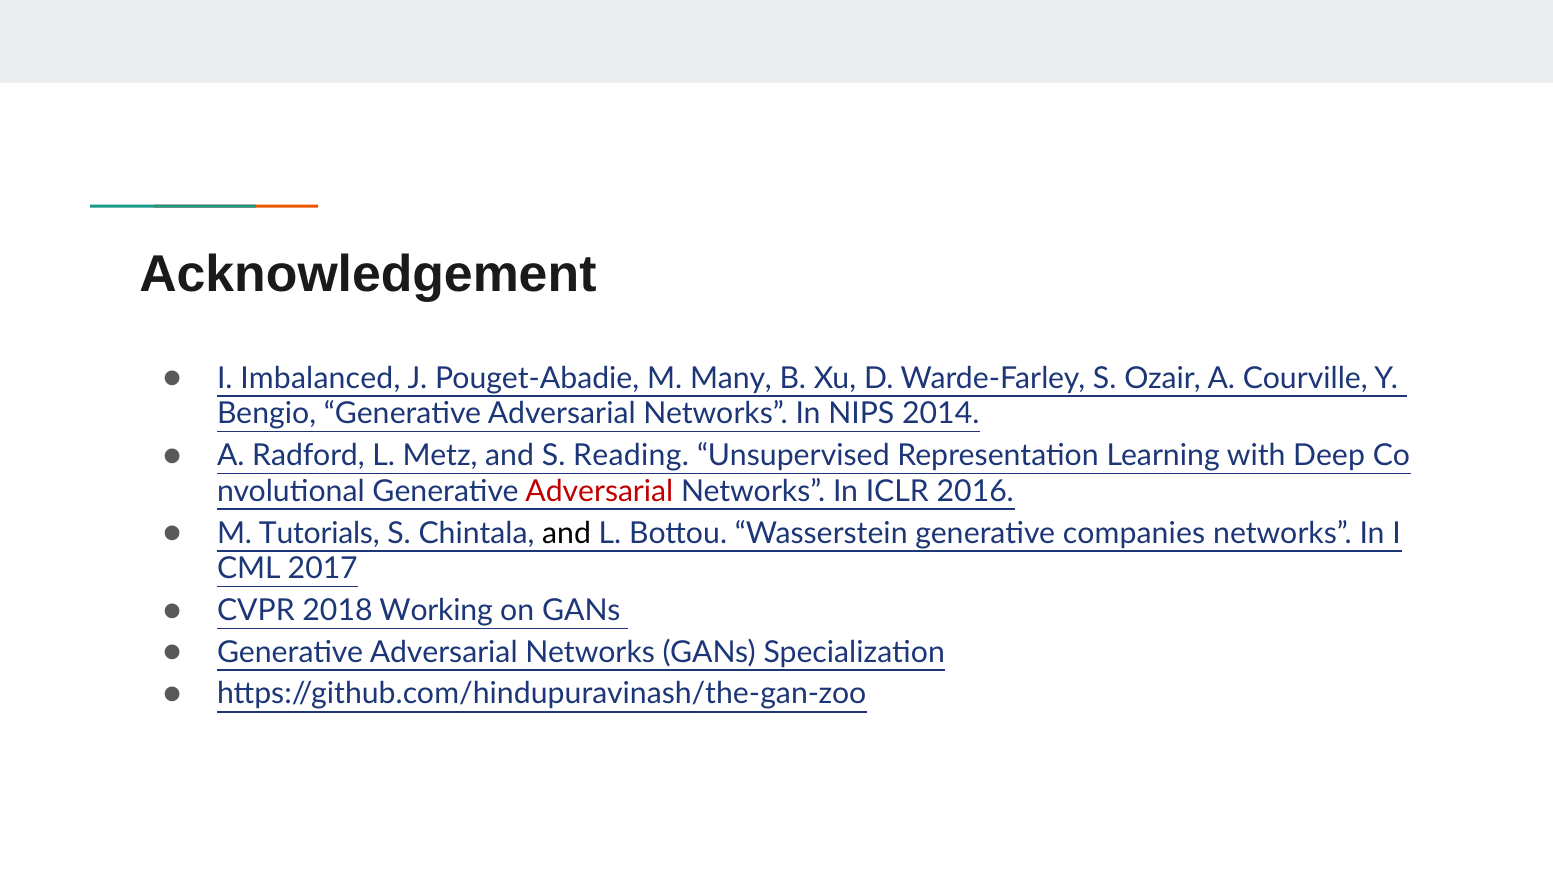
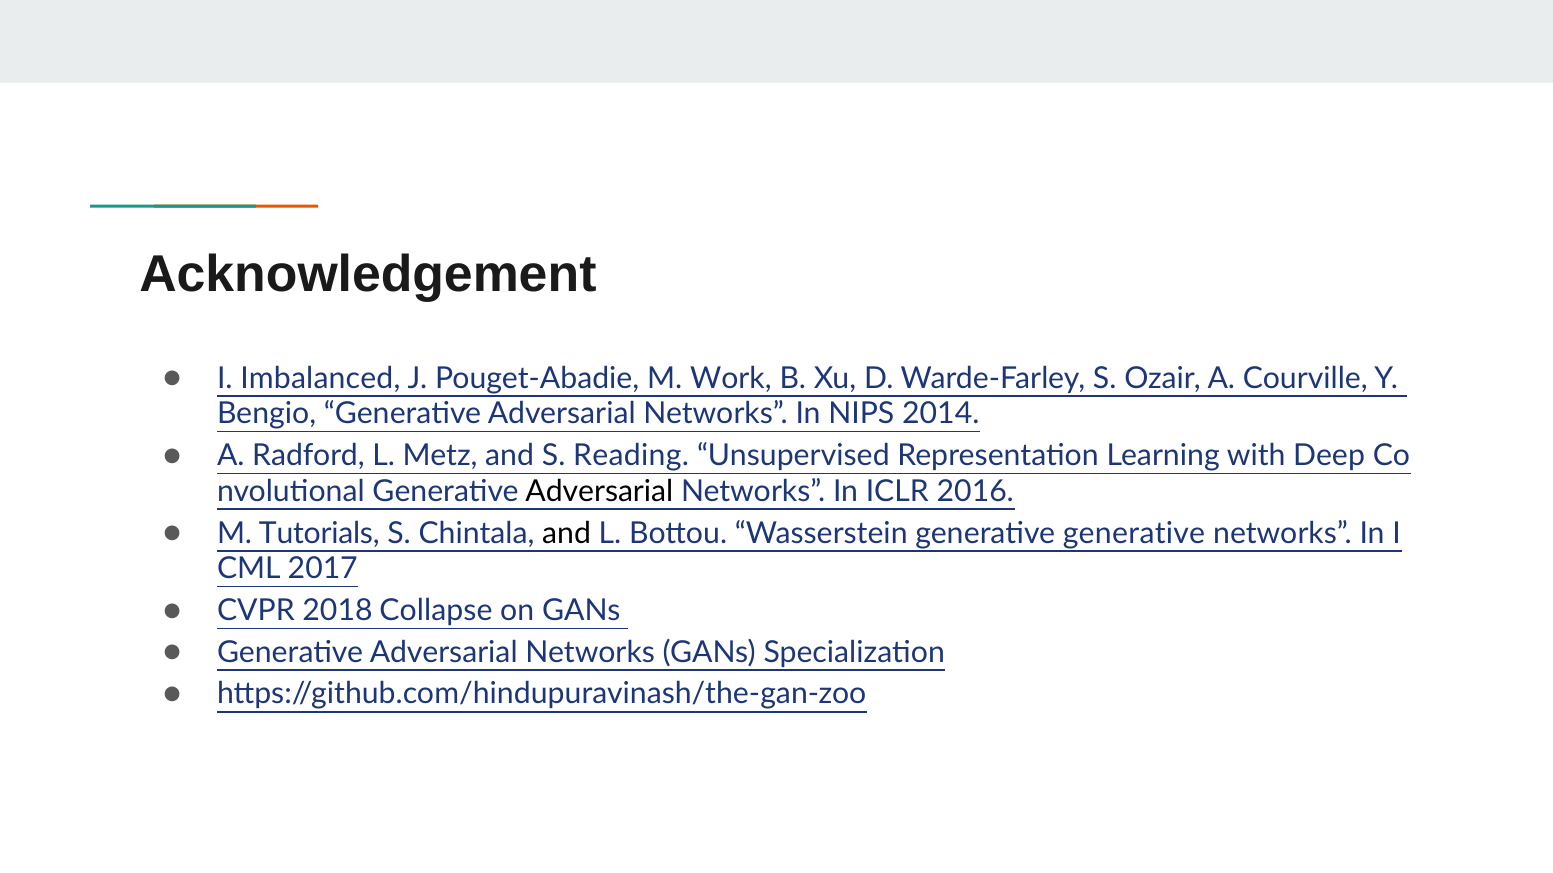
Many: Many -> Work
Adversarial at (599, 492) colour: red -> black
generative companies: companies -> generative
Working: Working -> Collapse
